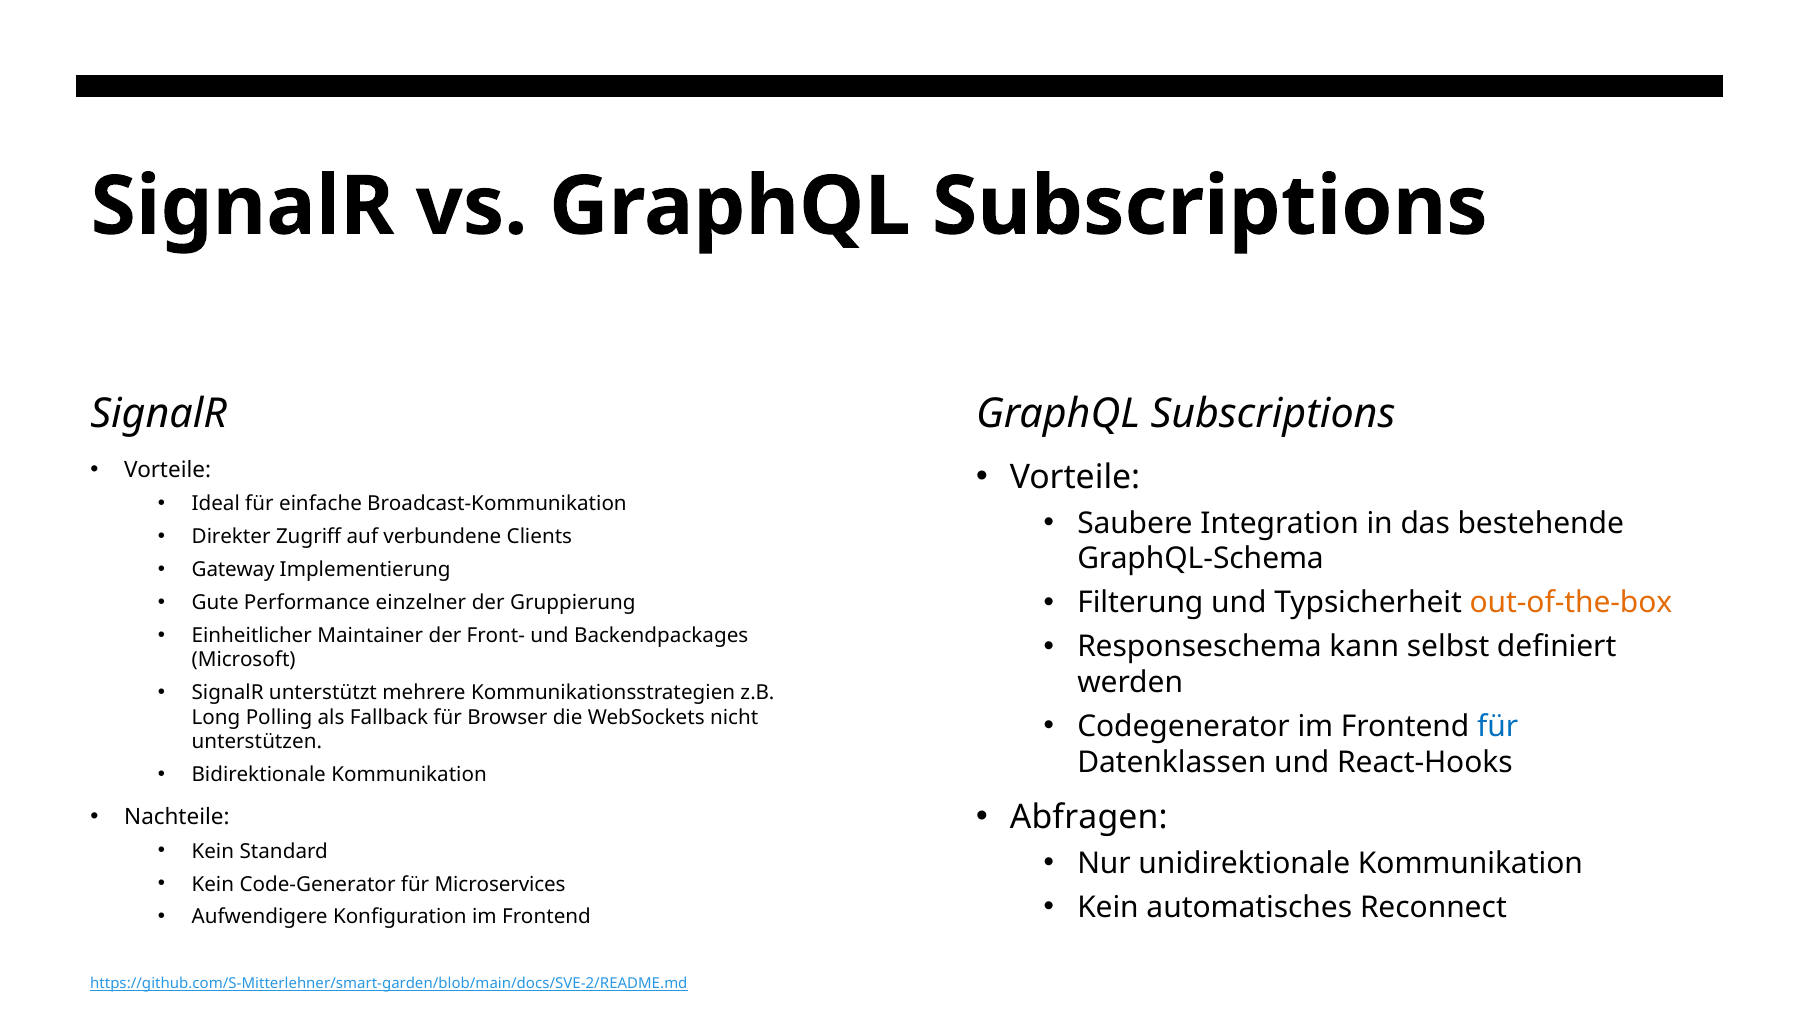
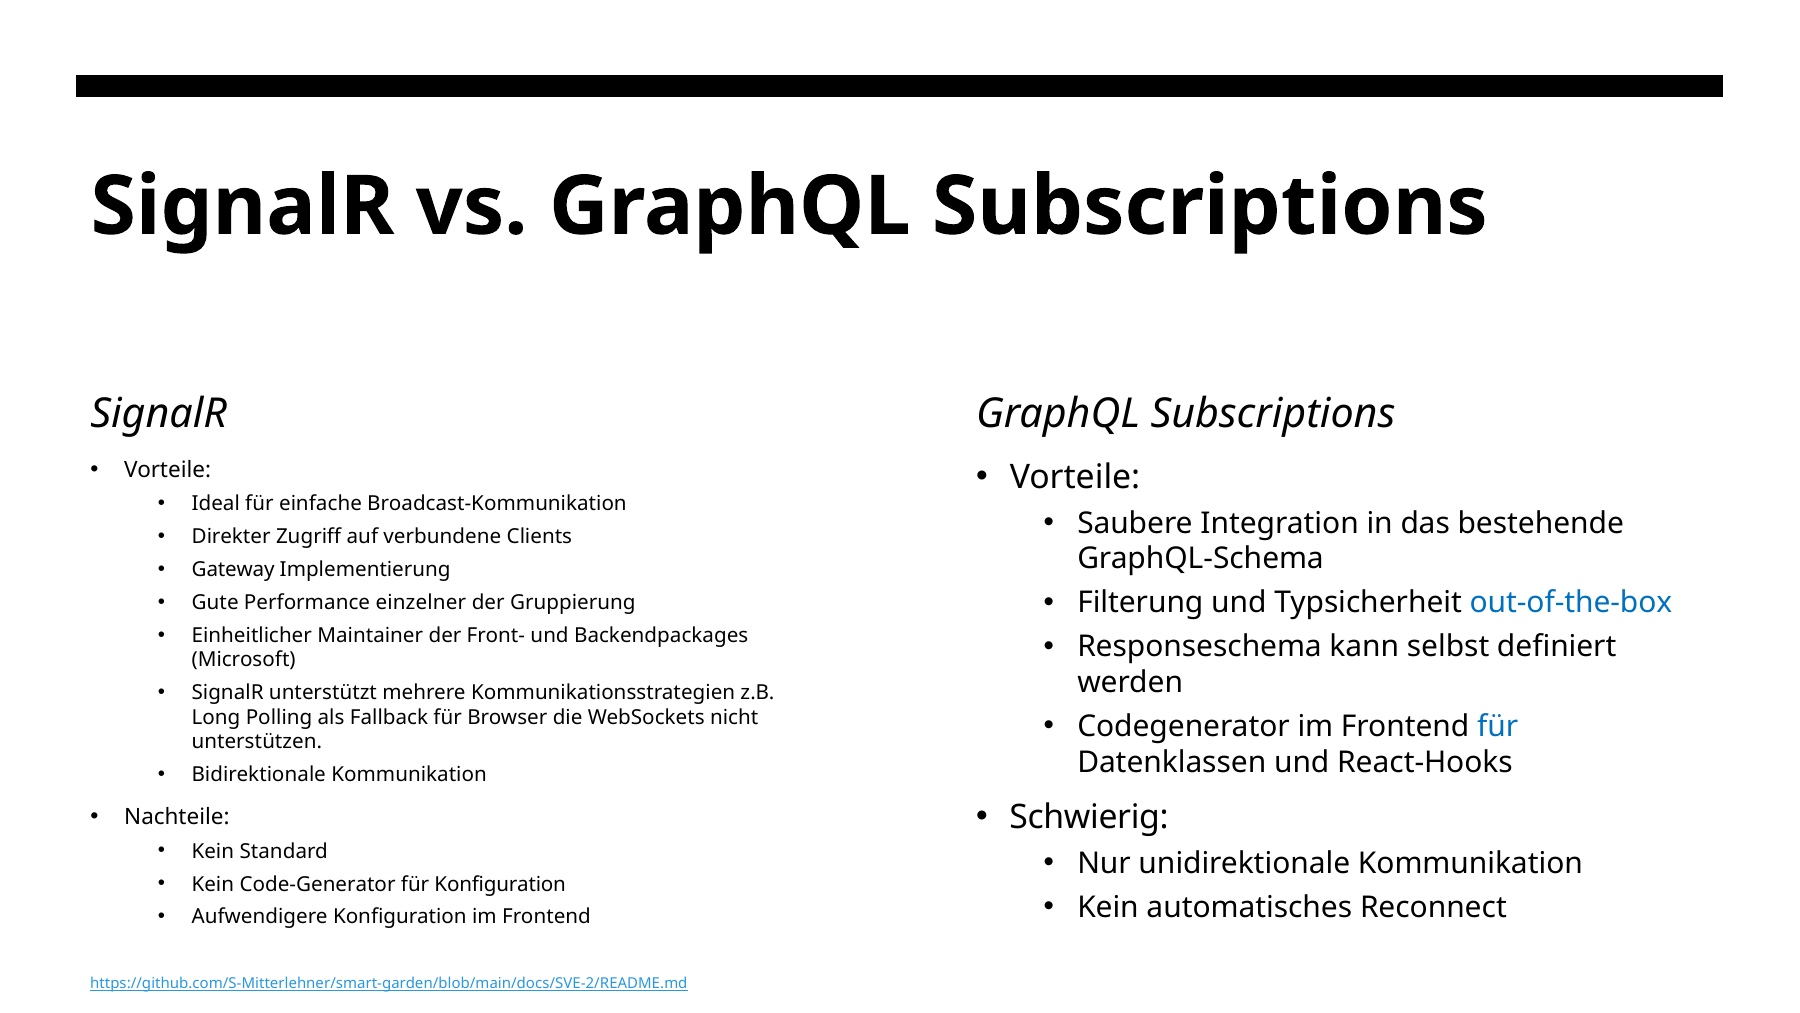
out-of-the-box colour: orange -> blue
Abfragen: Abfragen -> Schwierig
für Microservices: Microservices -> Konfiguration
